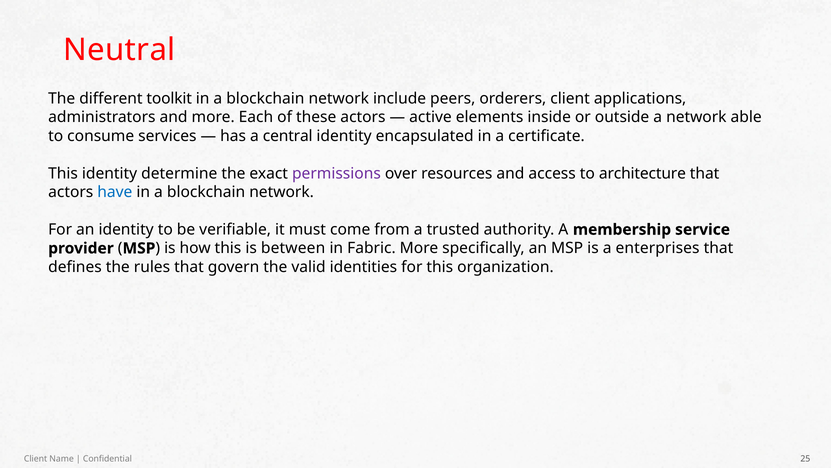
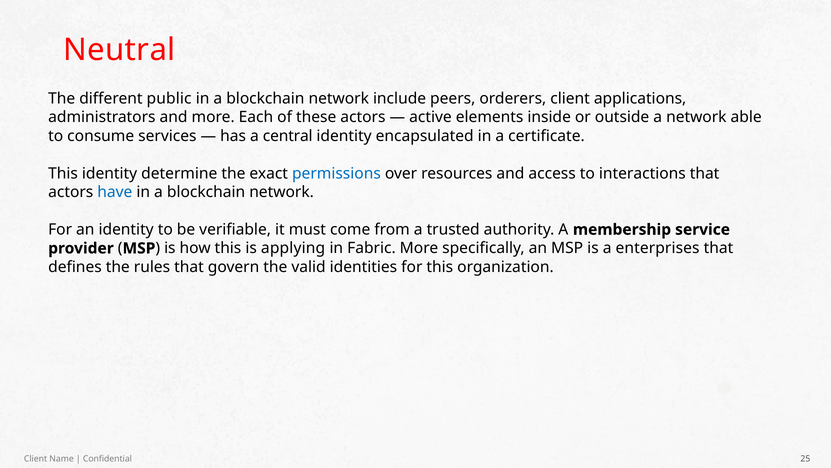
toolkit: toolkit -> public
permissions colour: purple -> blue
architecture: architecture -> interactions
between: between -> applying
